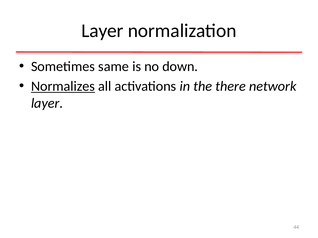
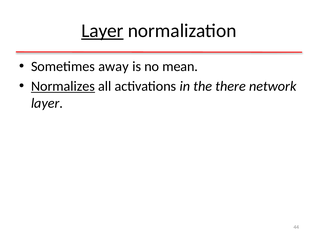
Layer at (102, 31) underline: none -> present
same: same -> away
down: down -> mean
